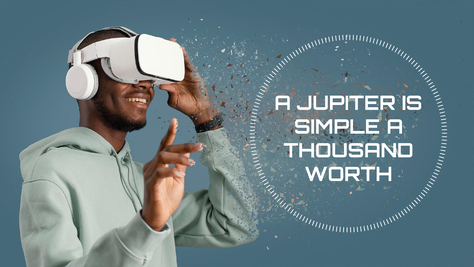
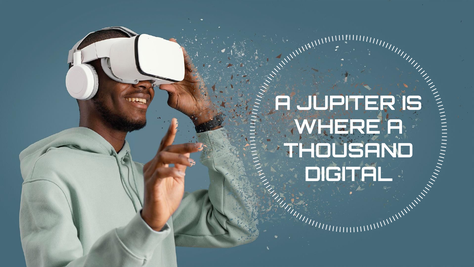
SIMPLE: SIMPLE -> WHERE
WORTH: WORTH -> DIGITAL
